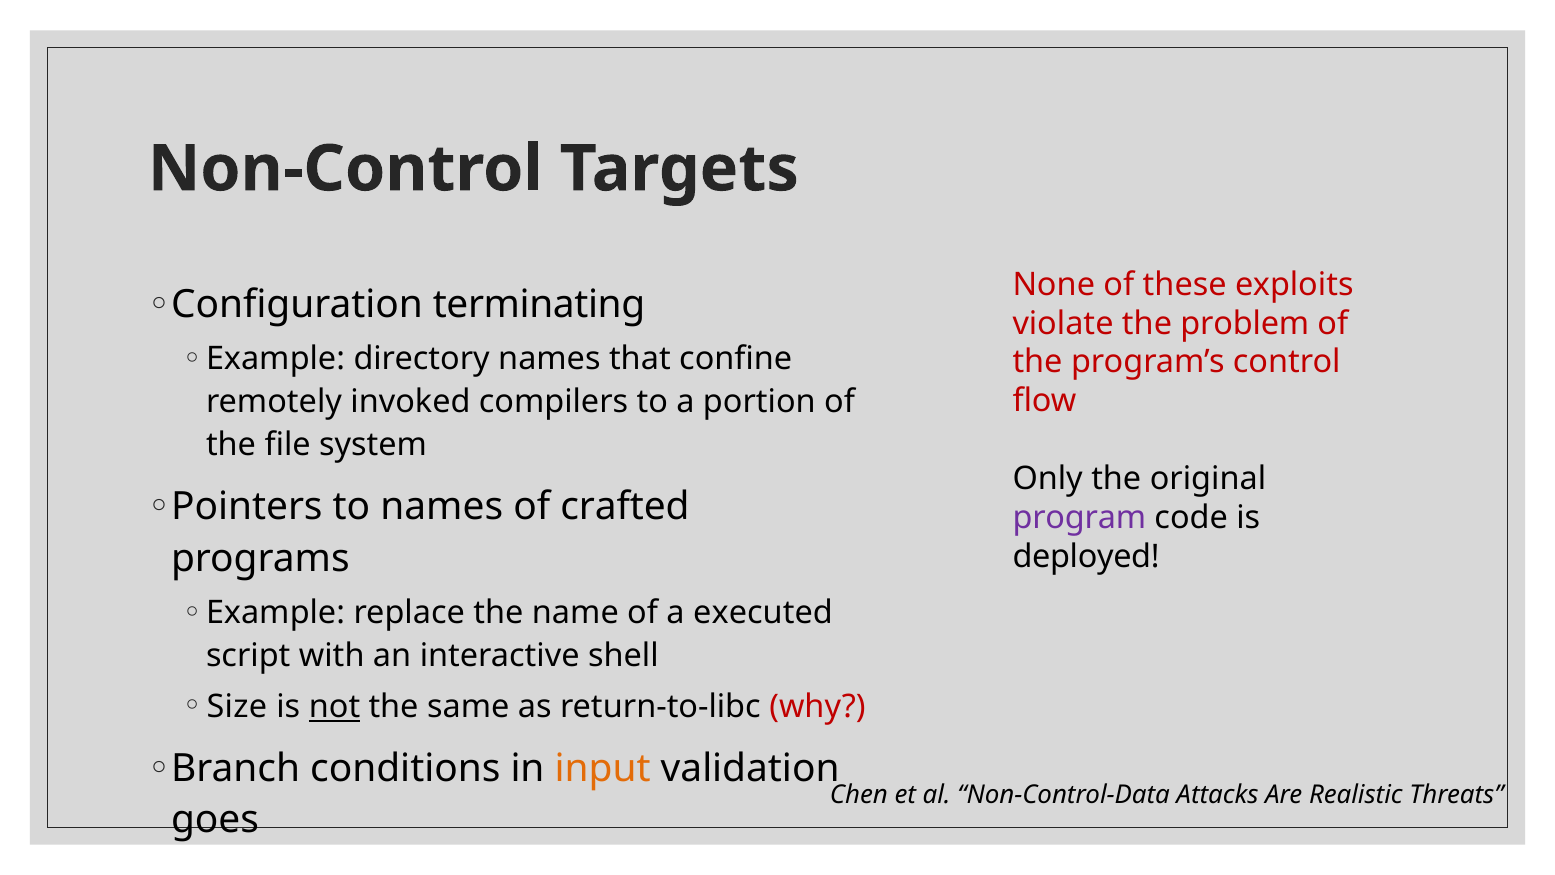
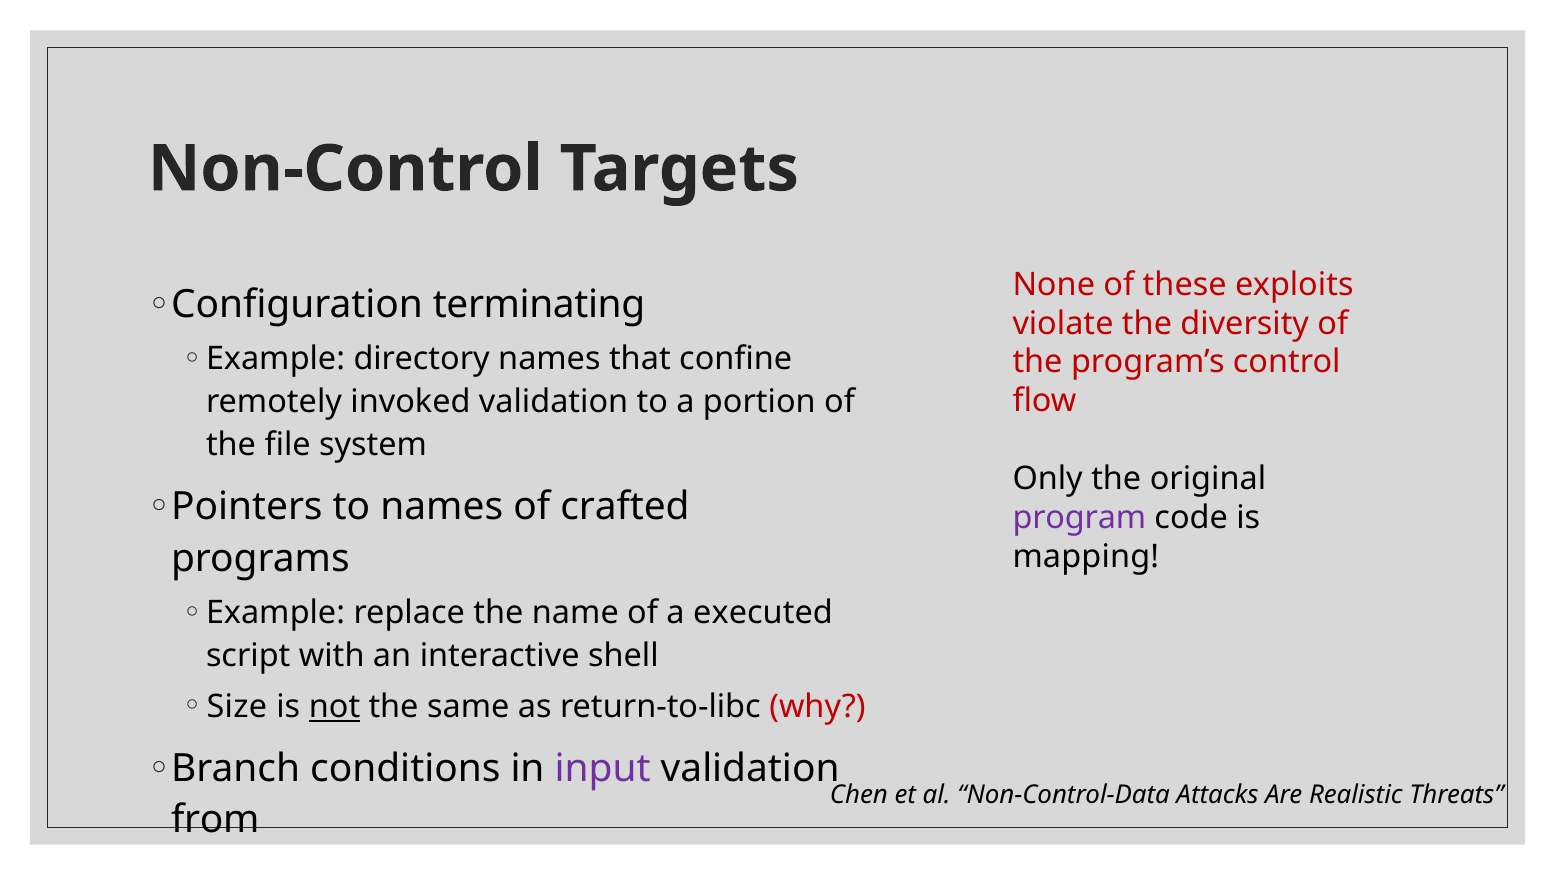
problem: problem -> diversity
invoked compilers: compilers -> validation
deployed: deployed -> mapping
input colour: orange -> purple
goes: goes -> from
